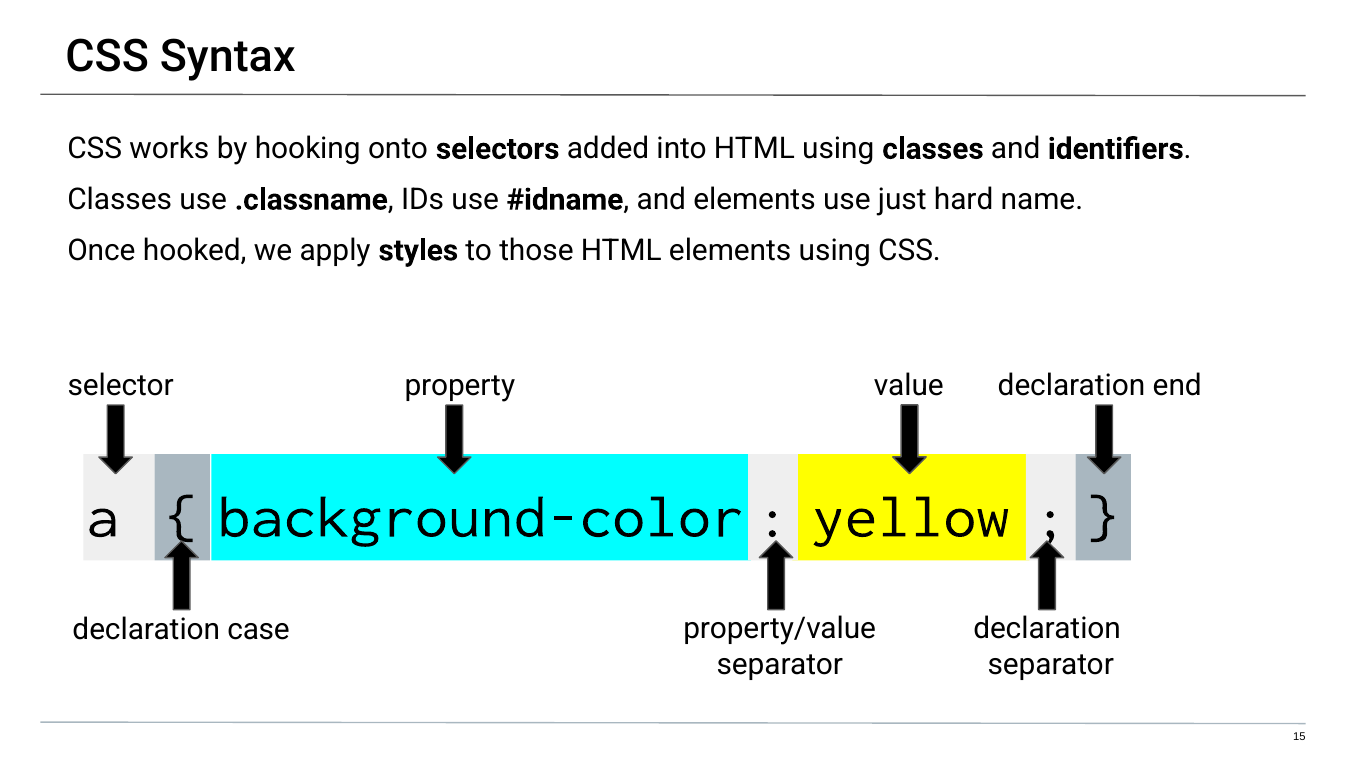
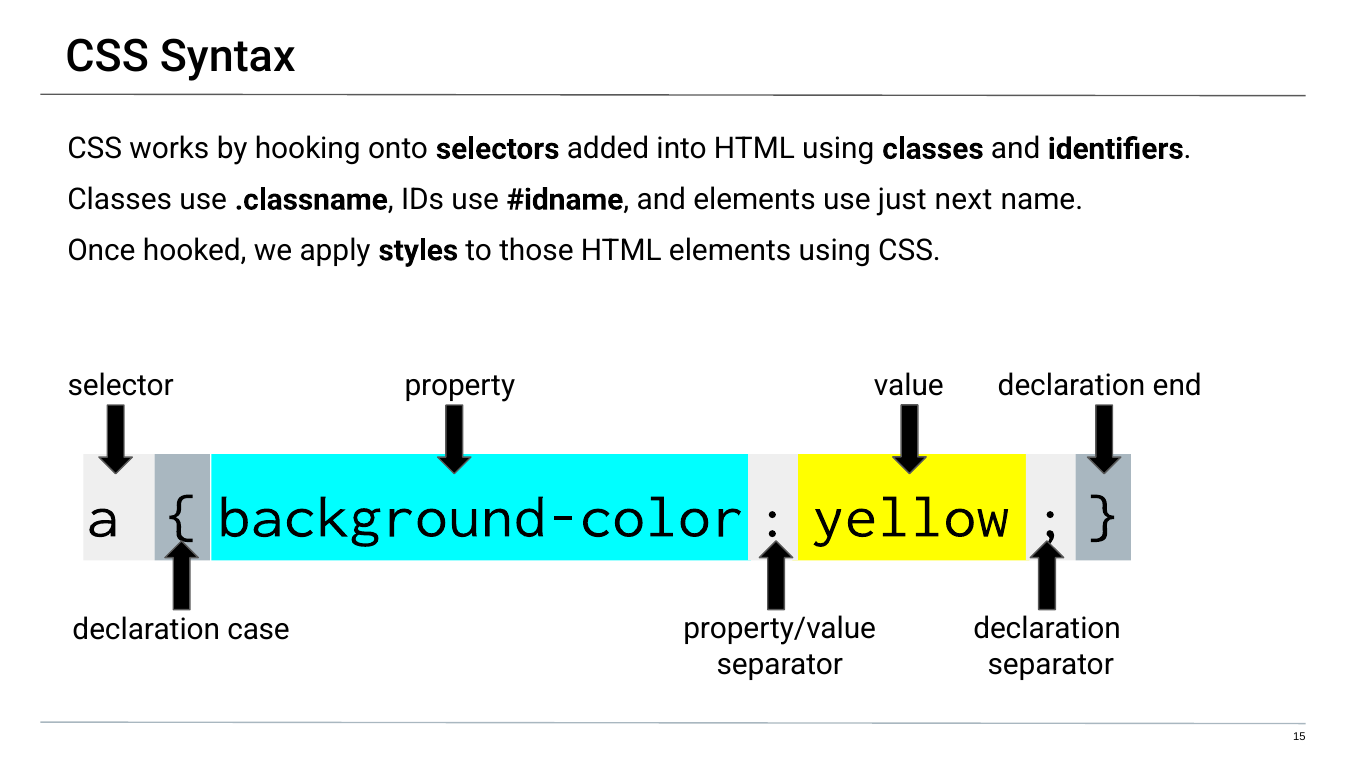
hard: hard -> next
